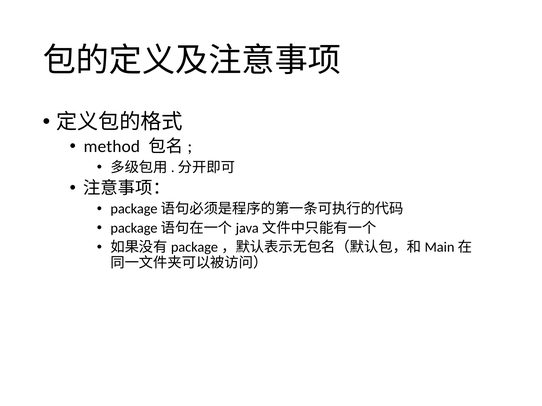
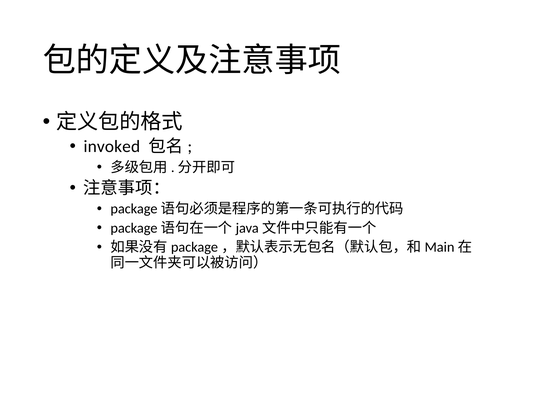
method: method -> invoked
